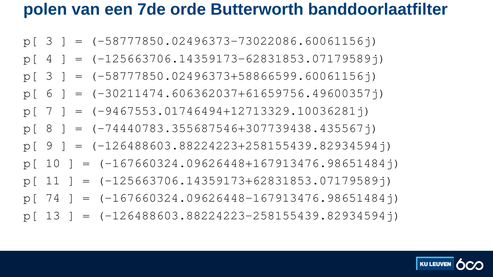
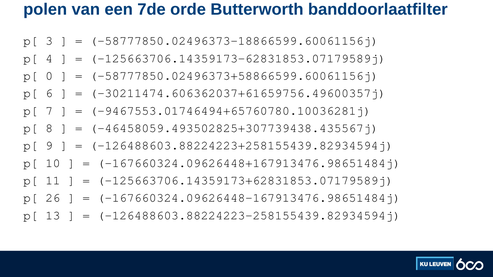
-58777850.02496373-73022086.60061156j: -58777850.02496373-73022086.60061156j -> -58777850.02496373-18866599.60061156j
3 at (49, 76): 3 -> 0
-9467553.01746494+12713329.10036281j: -9467553.01746494+12713329.10036281j -> -9467553.01746494+65760780.10036281j
-74440783.355687546+307739438.435567j: -74440783.355687546+307739438.435567j -> -46458059.493502825+307739438.435567j
74: 74 -> 26
